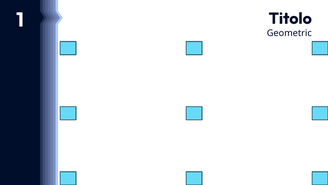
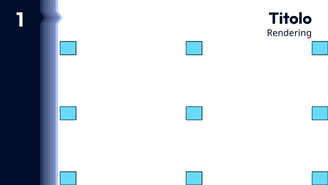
Geometric: Geometric -> Rendering
